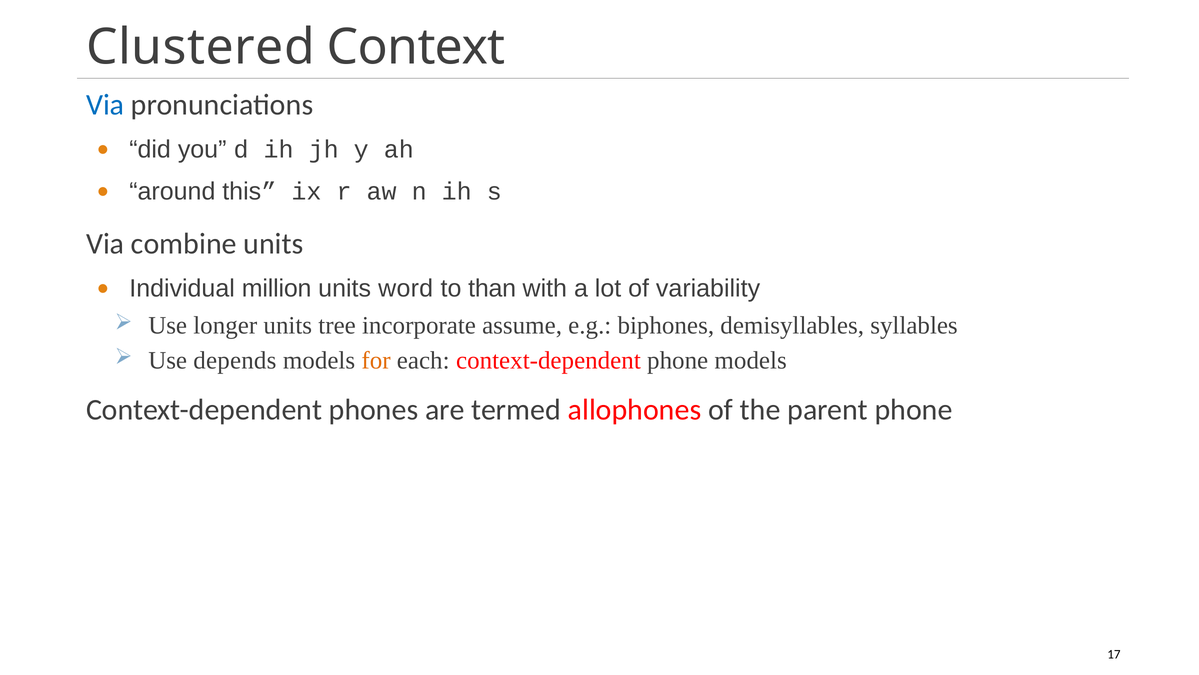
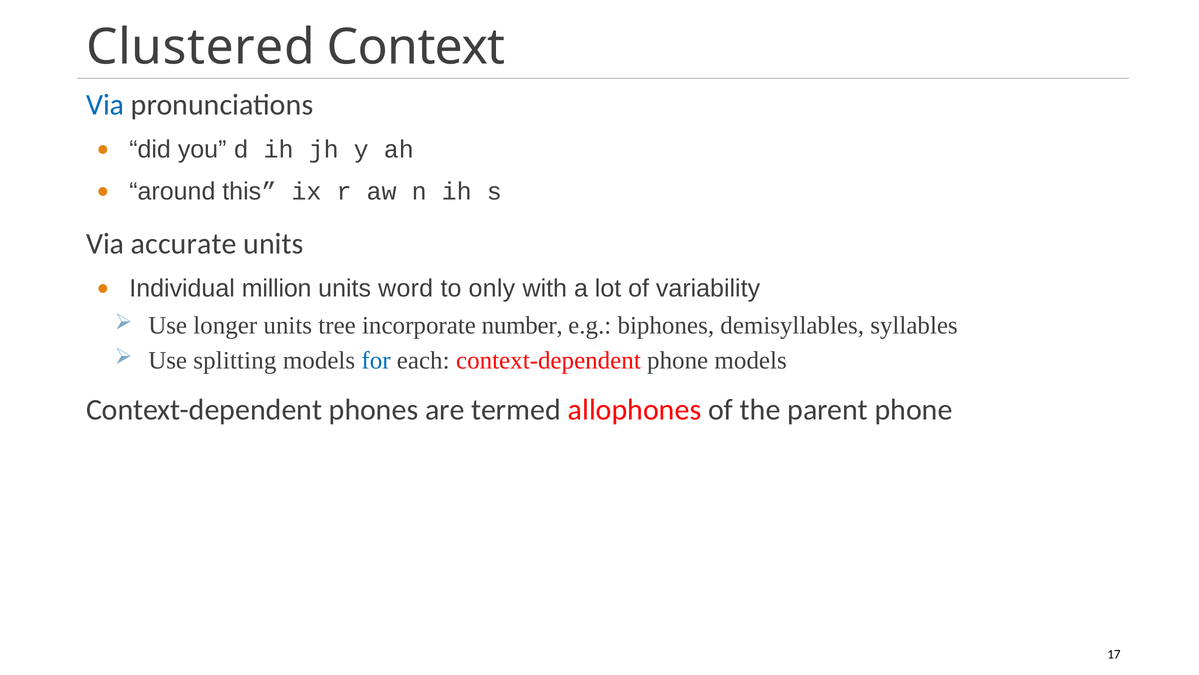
combine: combine -> accurate
than: than -> only
assume: assume -> number
depends: depends -> splitting
for colour: orange -> blue
